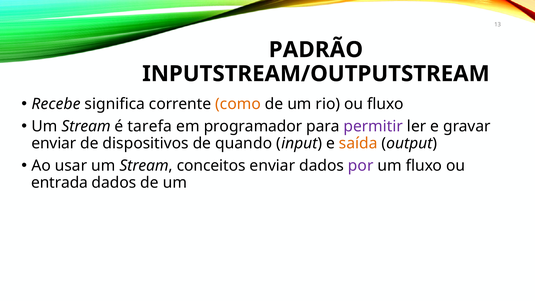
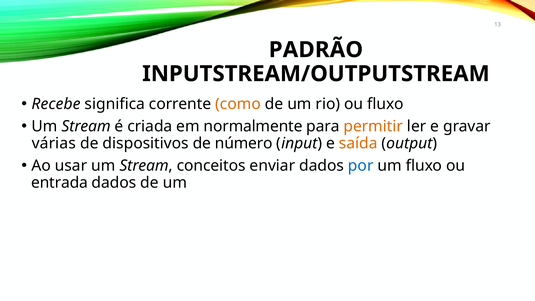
tarefa: tarefa -> criada
programador: programador -> normalmente
permitir colour: purple -> orange
enviar at (54, 143): enviar -> várias
quando: quando -> número
por colour: purple -> blue
